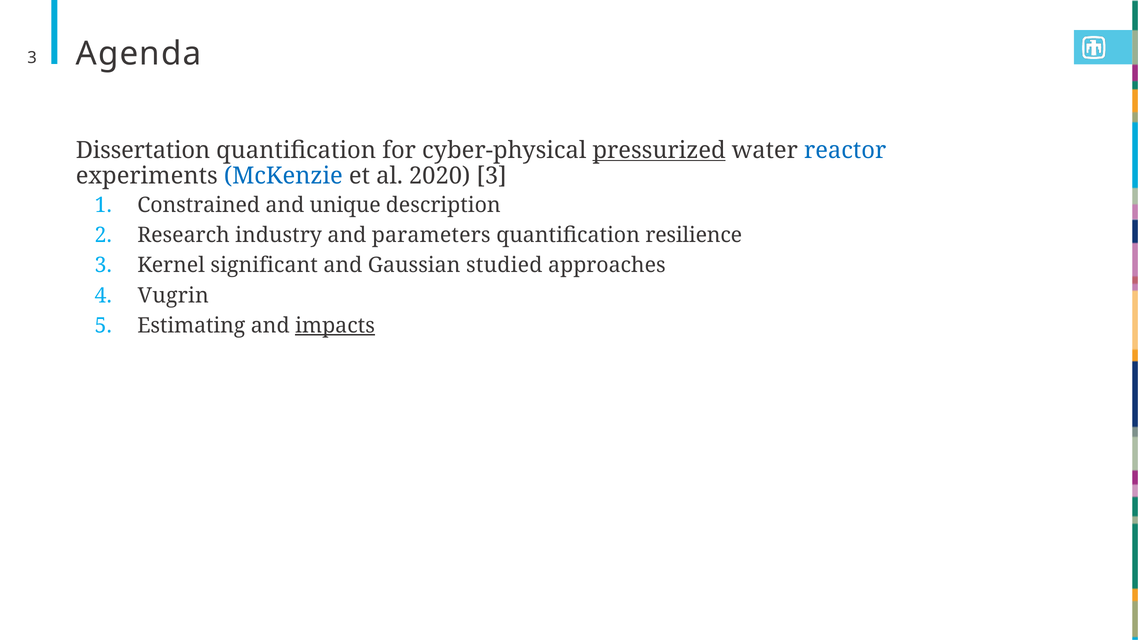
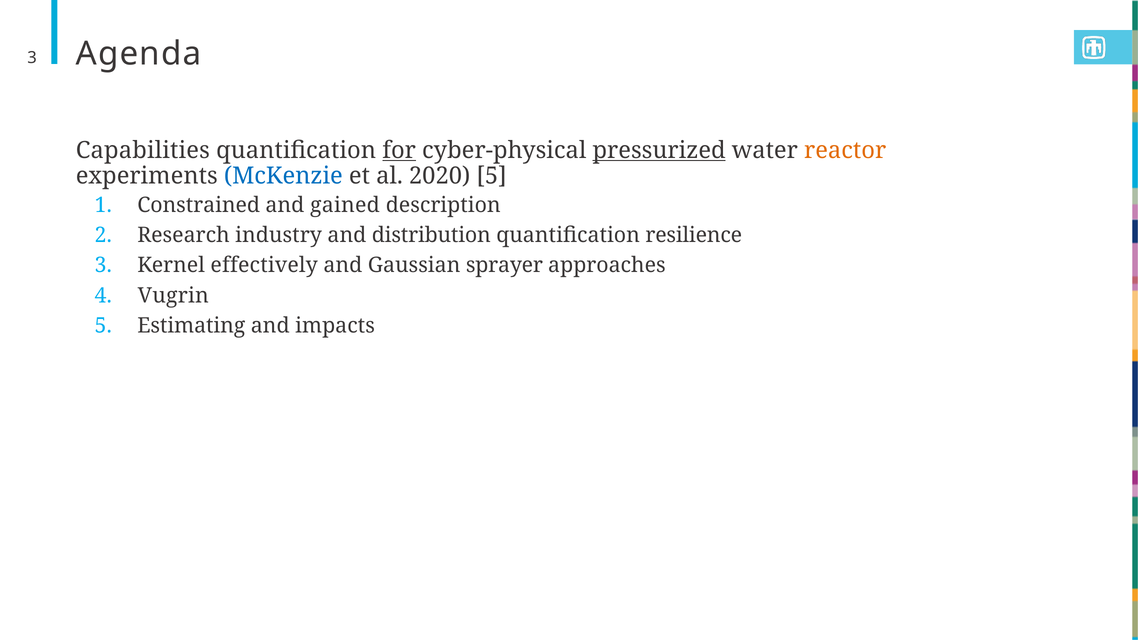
Dissertation: Dissertation -> Capabilities
for underline: none -> present
reactor colour: blue -> orange
2020 3: 3 -> 5
unique: unique -> gained
parameters: parameters -> distribution
significant: significant -> effectively
studied: studied -> sprayer
impacts underline: present -> none
